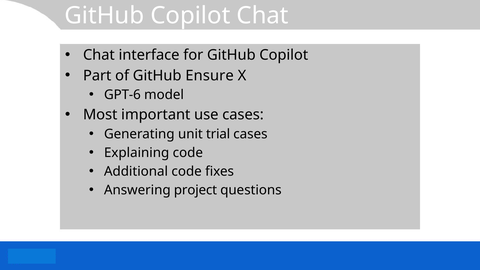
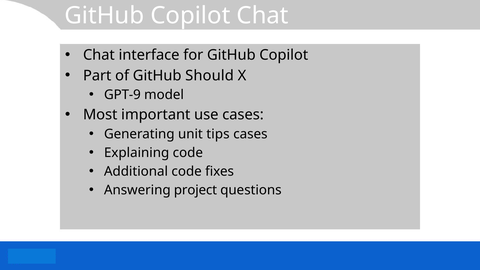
Ensure: Ensure -> Should
GPT-6: GPT-6 -> GPT-9
trial: trial -> tips
